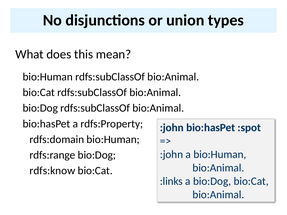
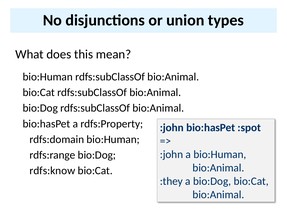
:links: :links -> :they
